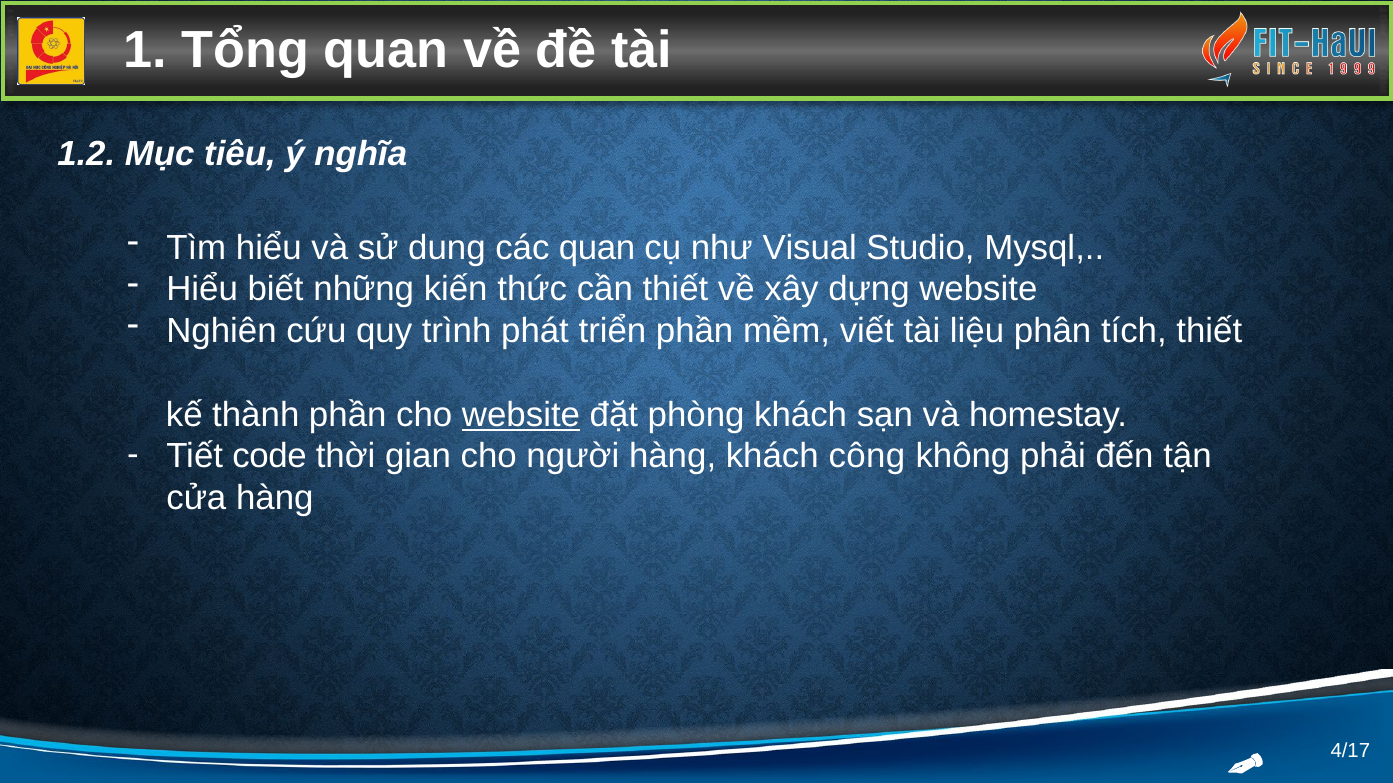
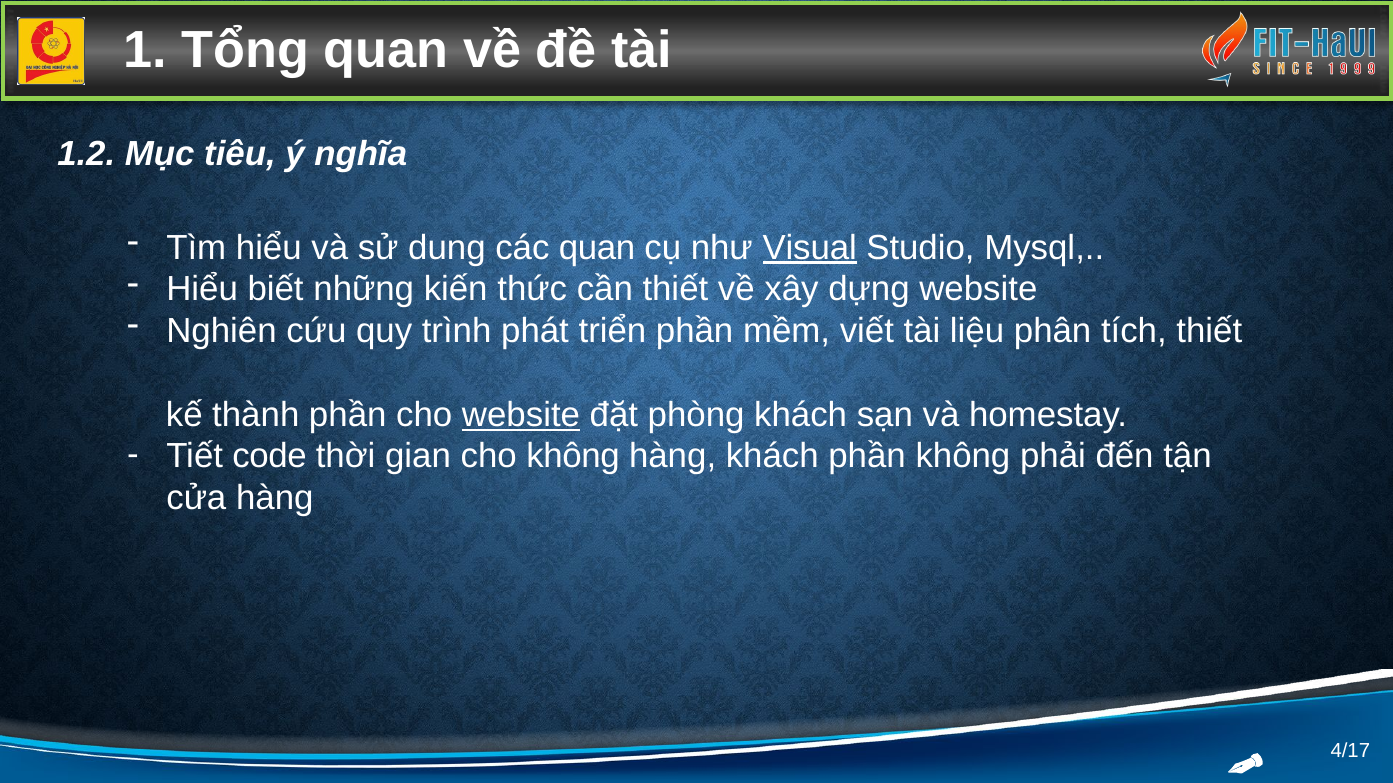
Visual underline: none -> present
cho người: người -> không
khách công: công -> phần
